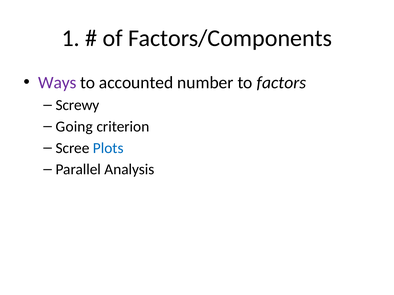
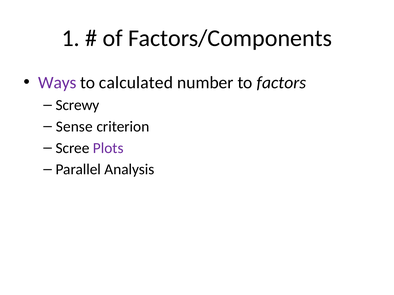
accounted: accounted -> calculated
Going: Going -> Sense
Plots colour: blue -> purple
